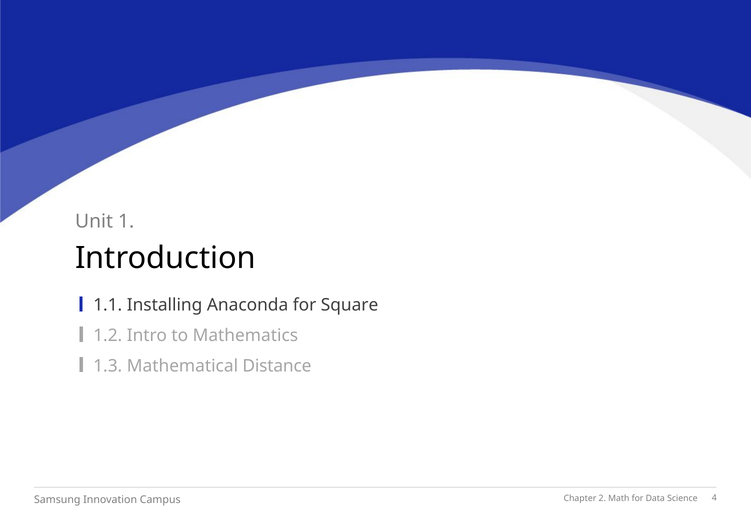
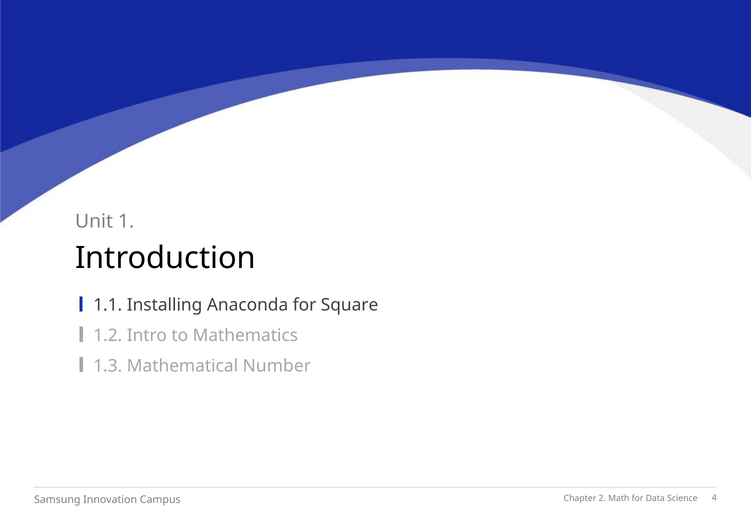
Distance: Distance -> Number
